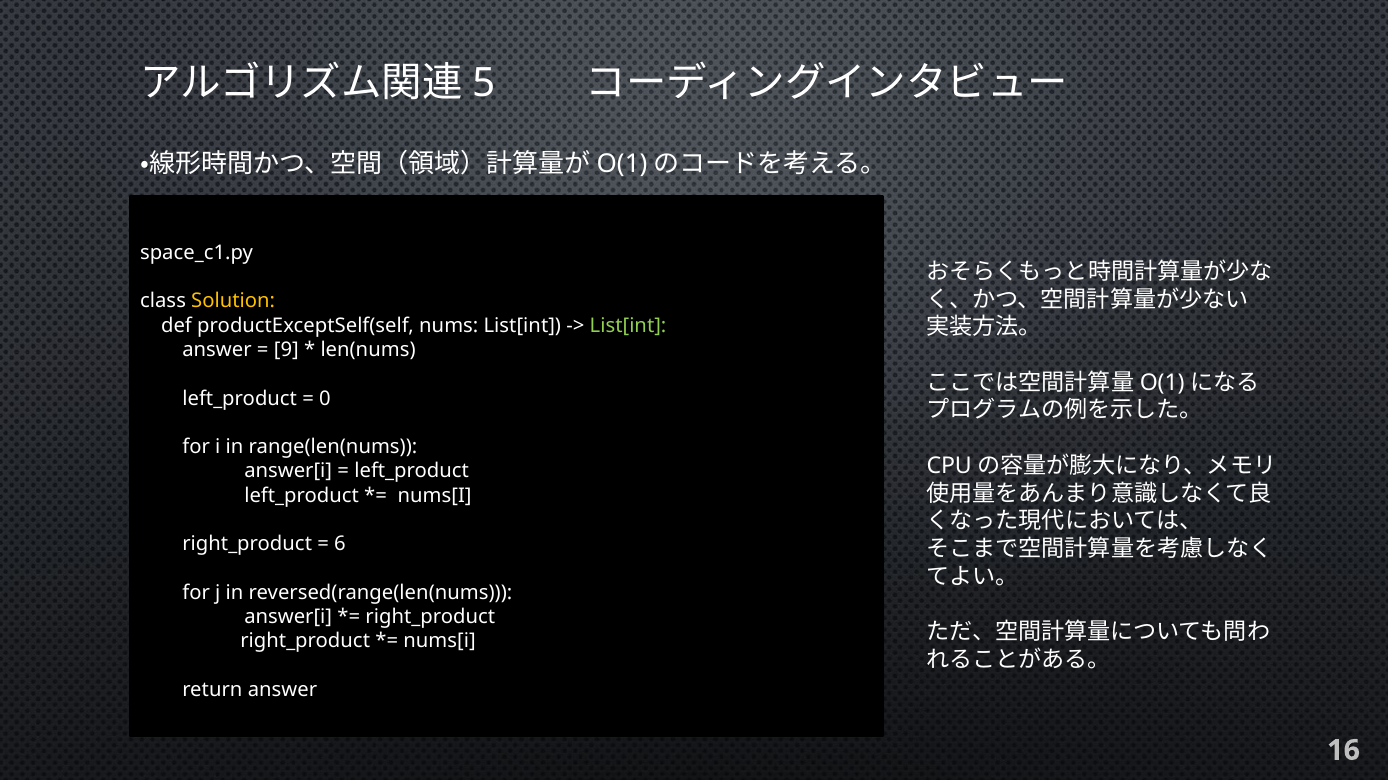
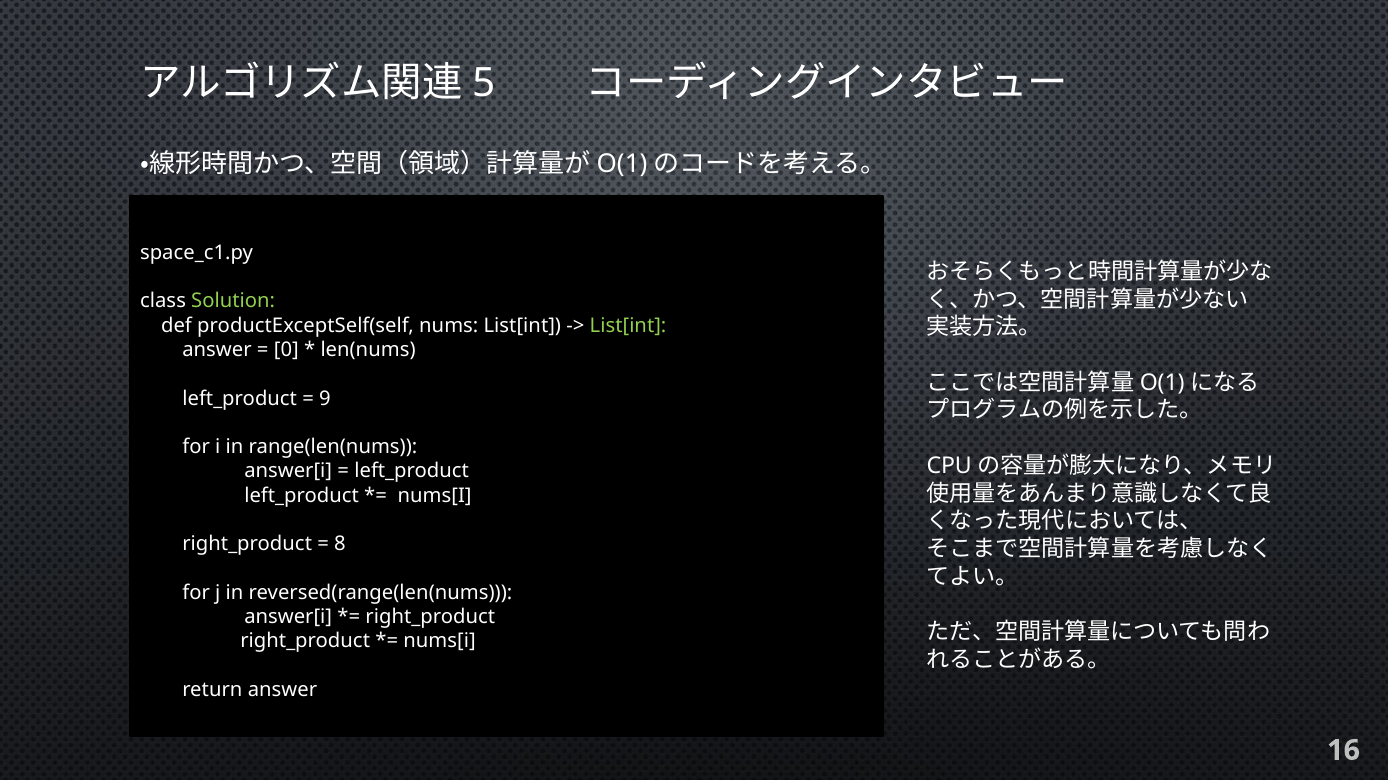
Solution colour: yellow -> light green
9: 9 -> 0
0: 0 -> 9
6: 6 -> 8
